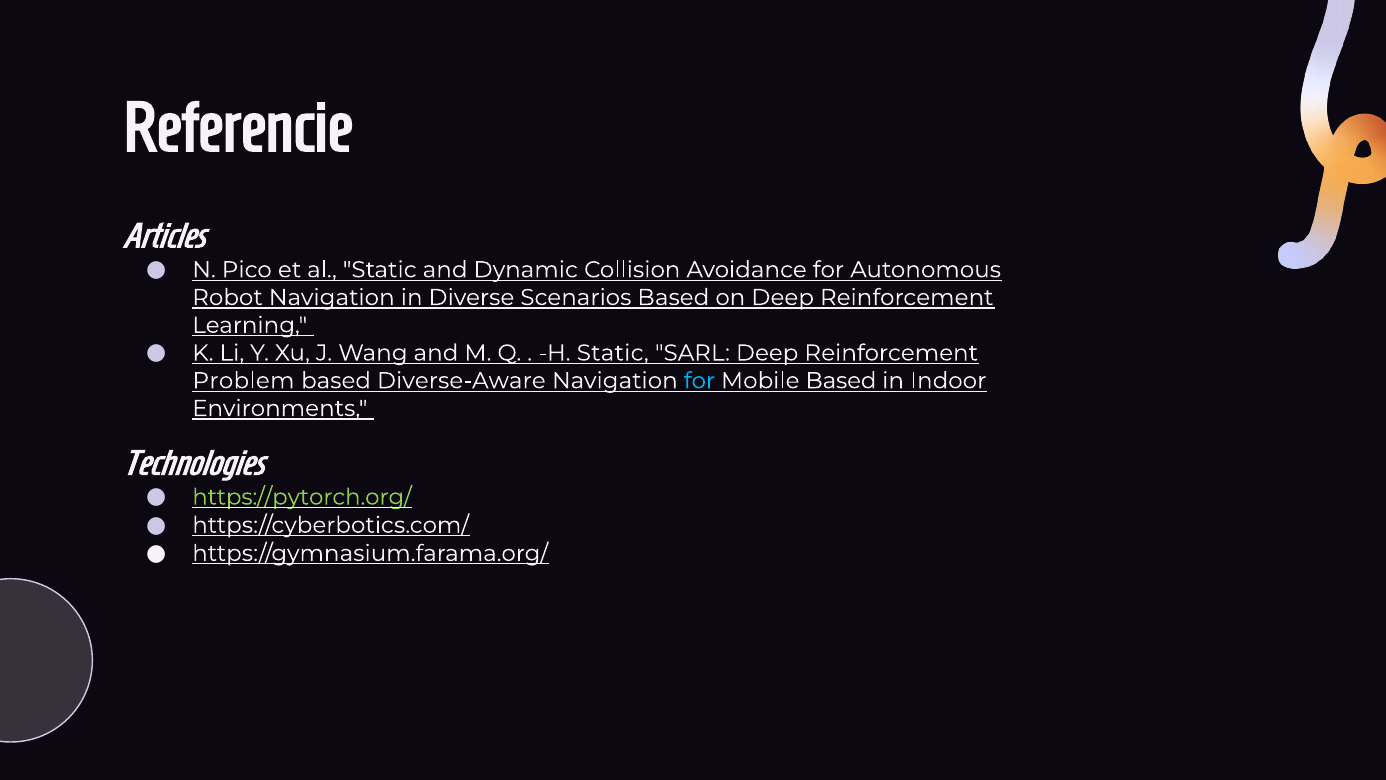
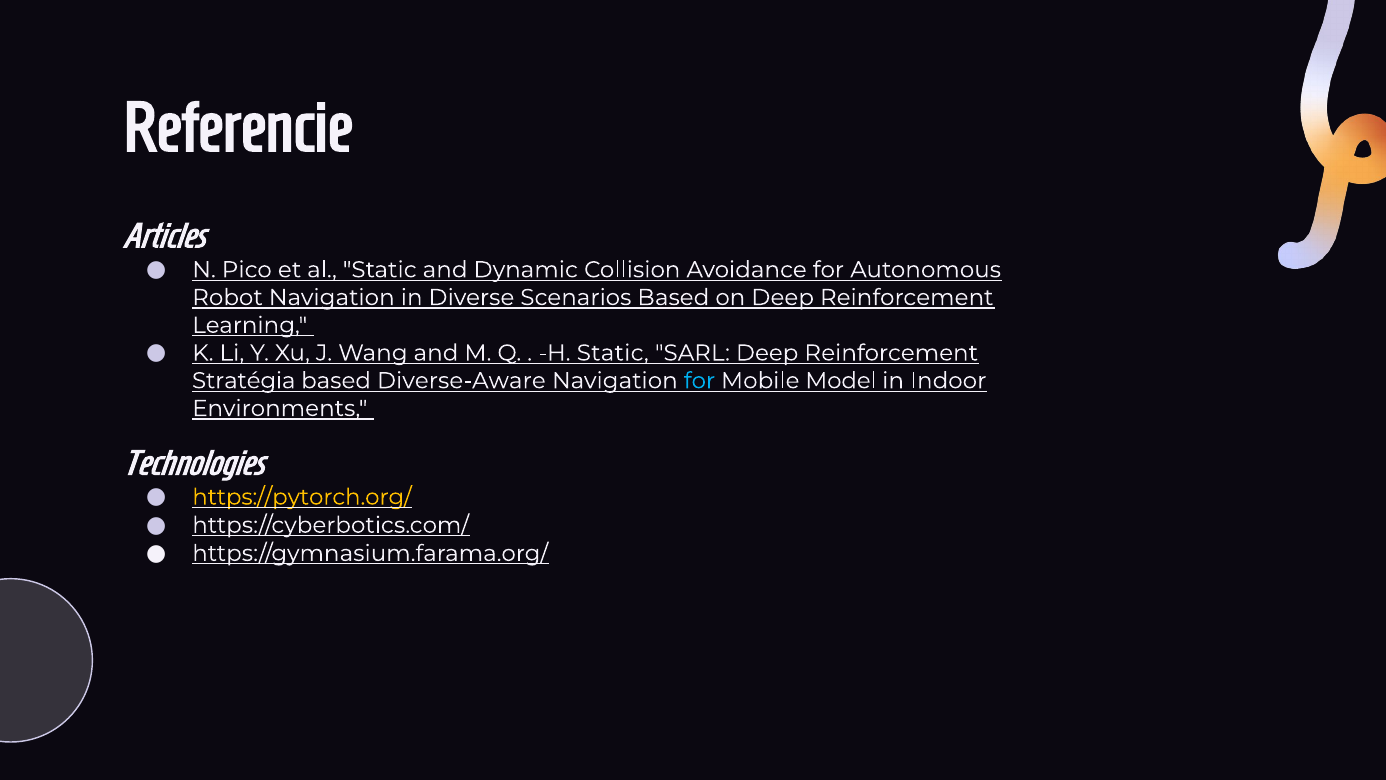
Problem: Problem -> Stratégia
Mobile Based: Based -> Model
https://pytorch.org/ colour: light green -> yellow
